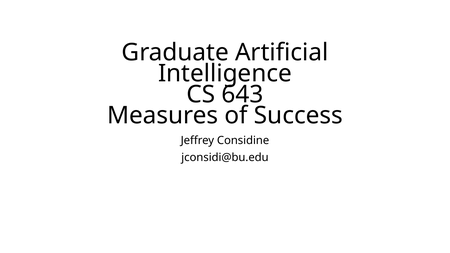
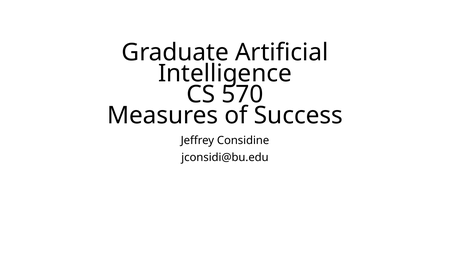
643: 643 -> 570
